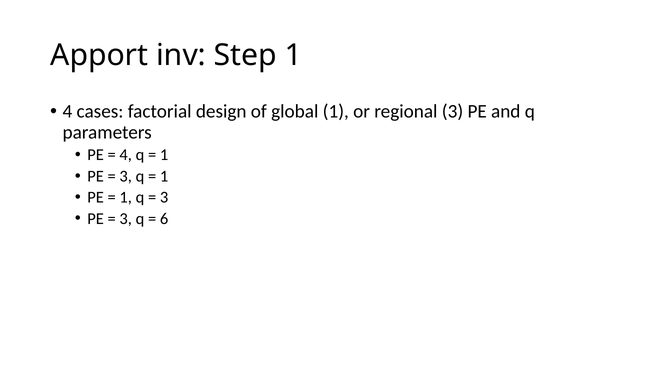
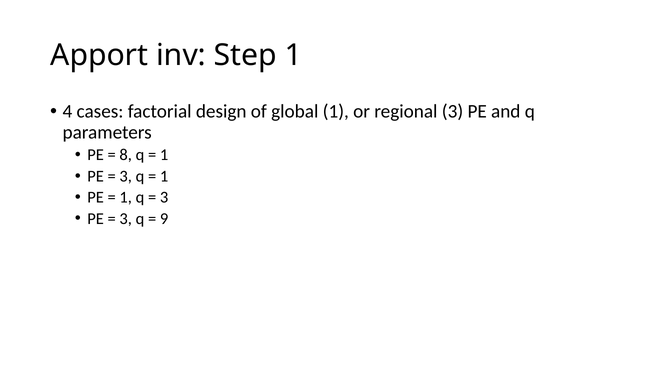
4 at (126, 155): 4 -> 8
6: 6 -> 9
